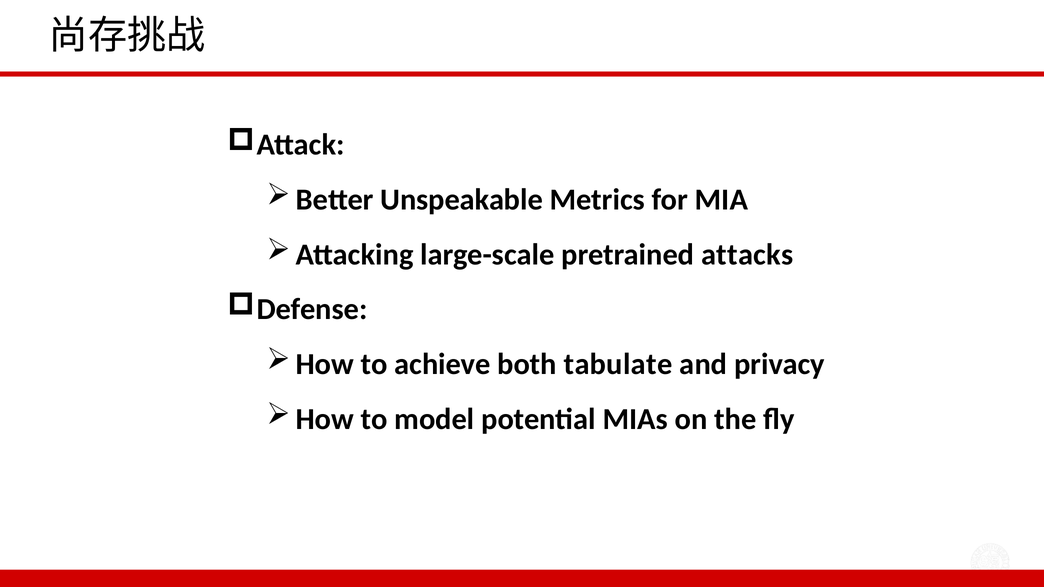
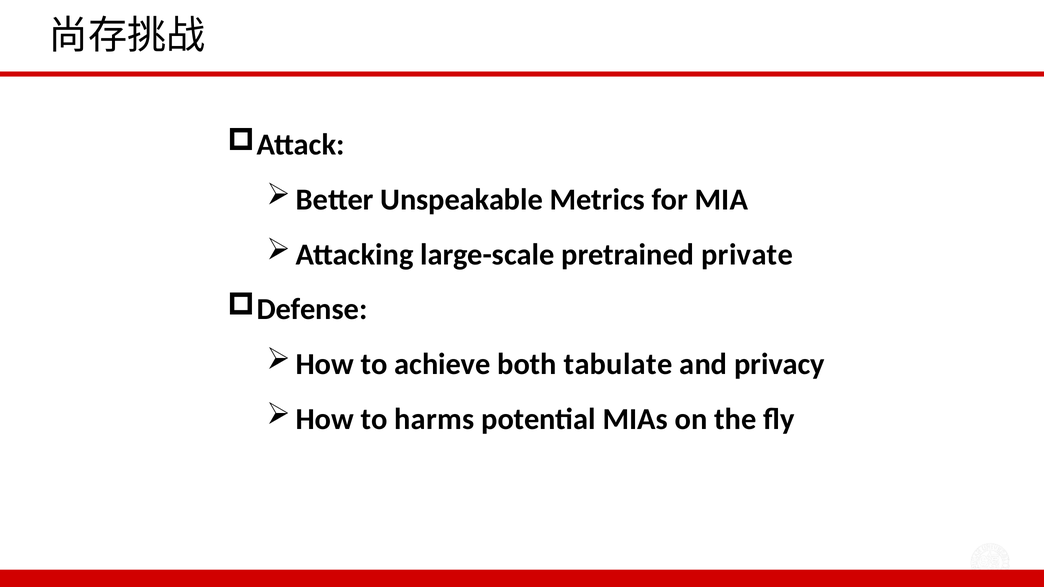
attacks: attacks -> private
model: model -> harms
